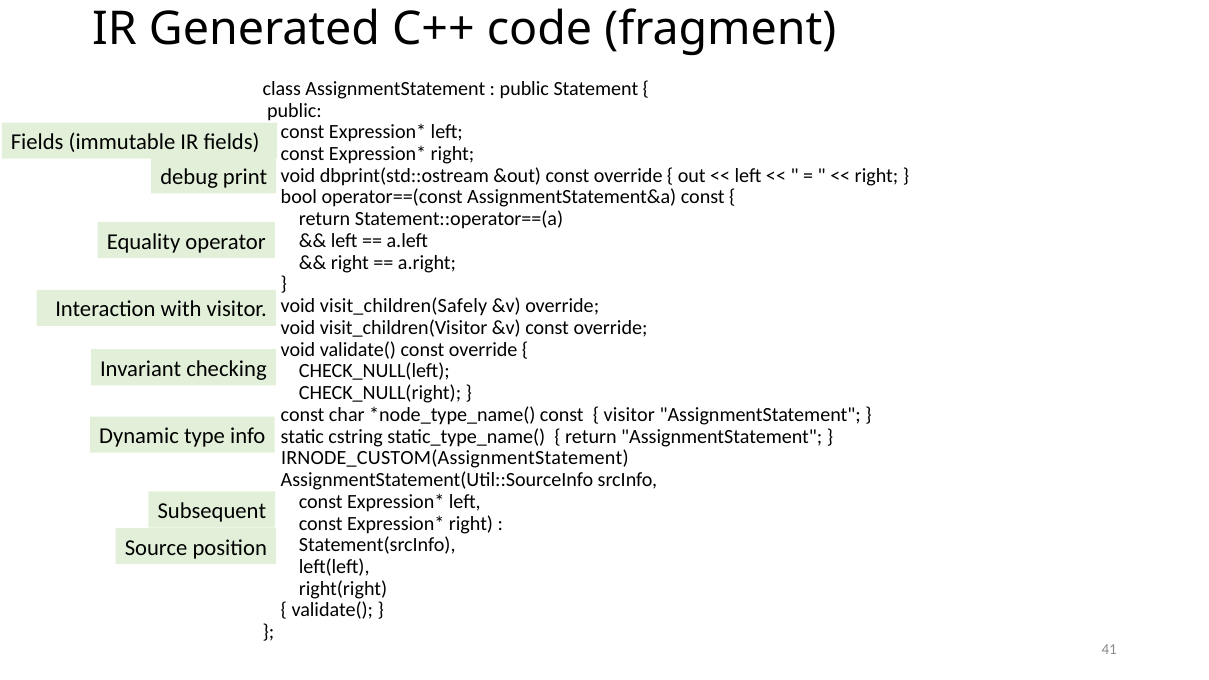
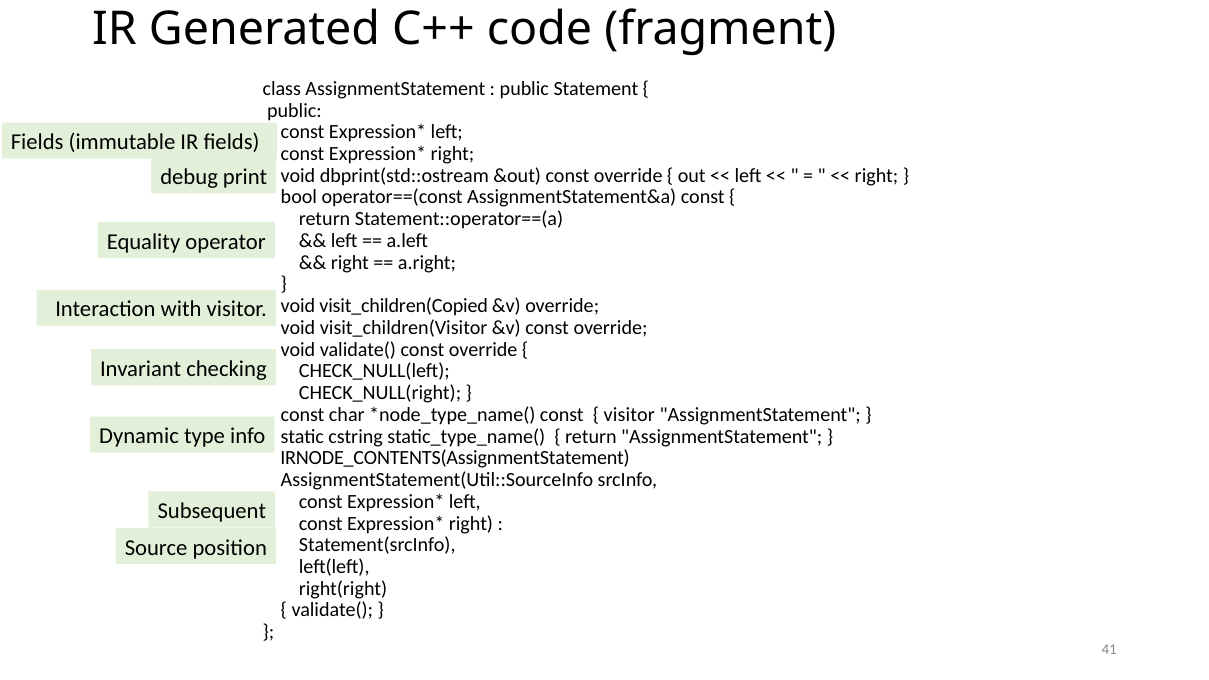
visit_children(Safely: visit_children(Safely -> visit_children(Copied
IRNODE_CUSTOM(AssignmentStatement: IRNODE_CUSTOM(AssignmentStatement -> IRNODE_CONTENTS(AssignmentStatement
